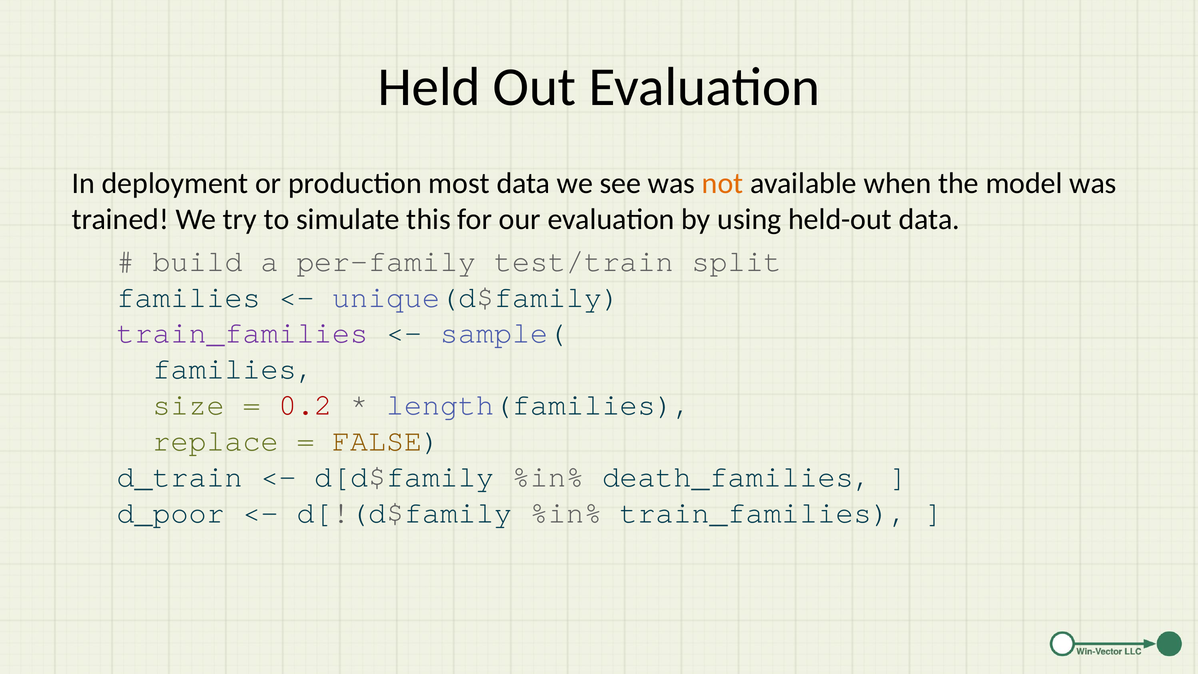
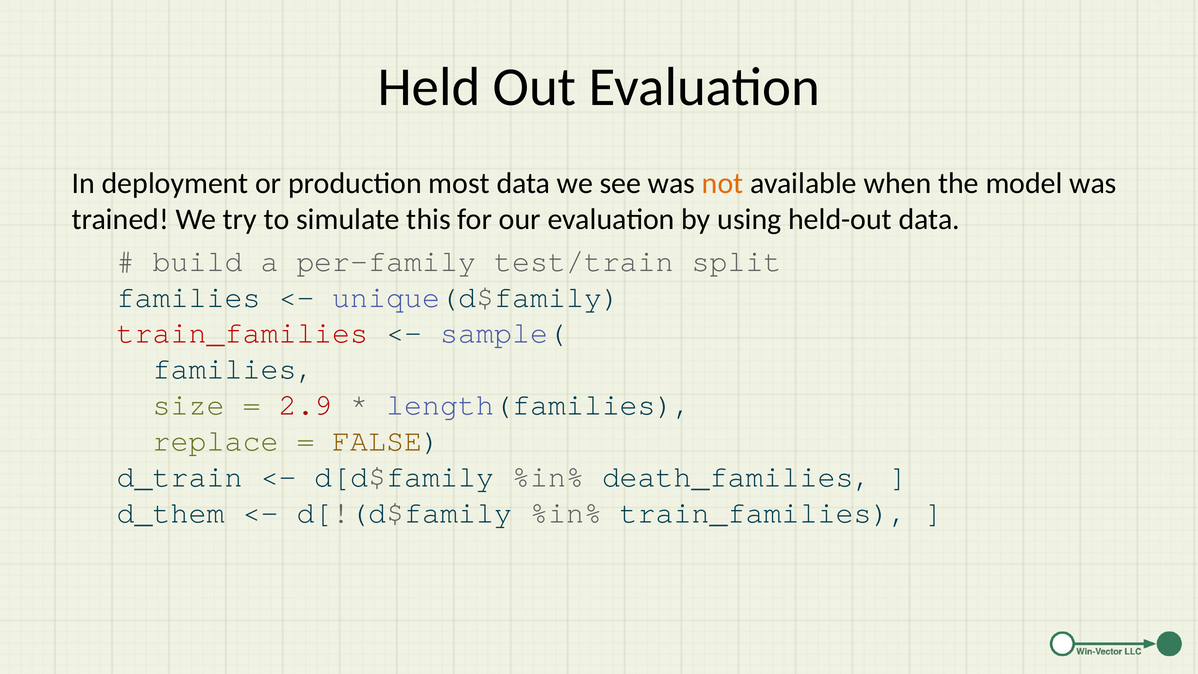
train_families at (243, 333) colour: purple -> red
0.2: 0.2 -> 2.9
d_poor: d_poor -> d_them
